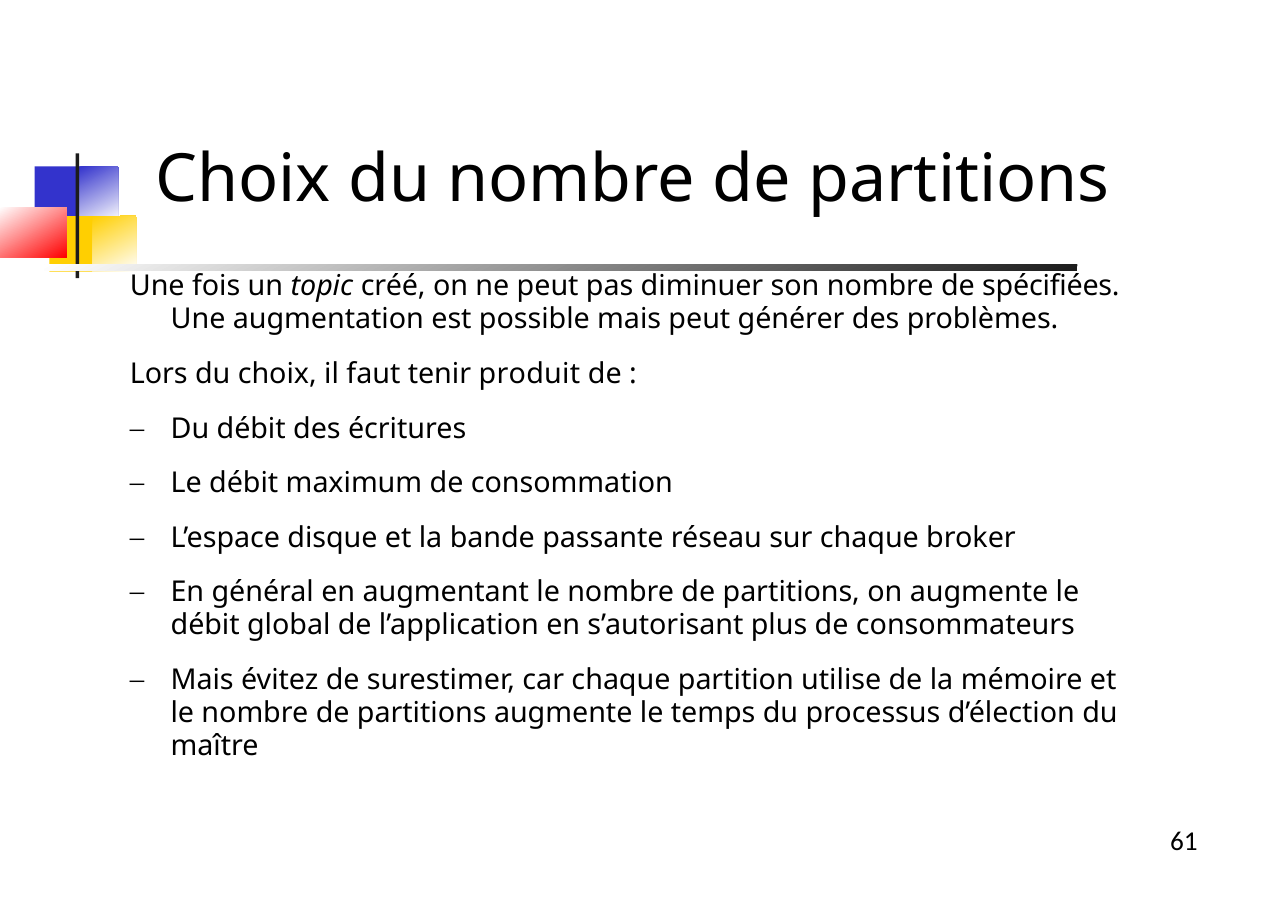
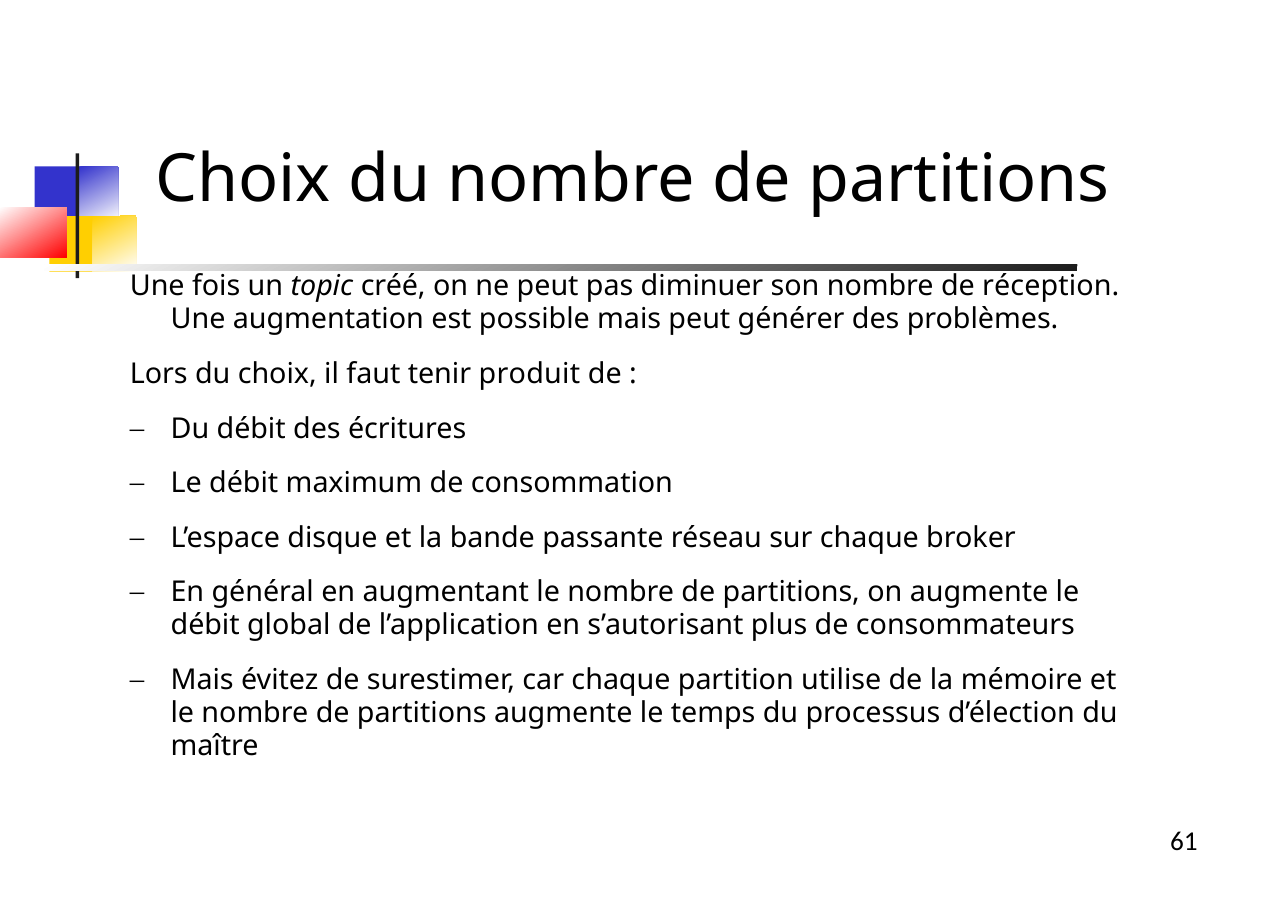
spécifiées: spécifiées -> réception
